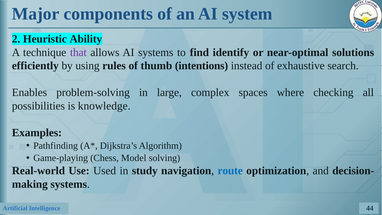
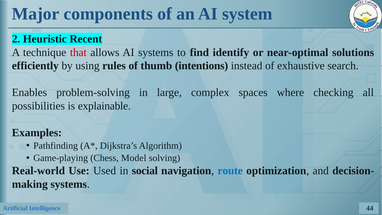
Ability: Ability -> Recent
that colour: purple -> red
knowledge: knowledge -> explainable
study: study -> social
